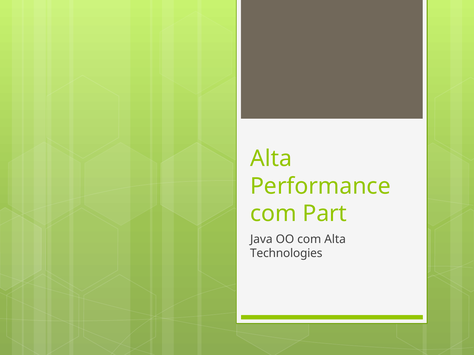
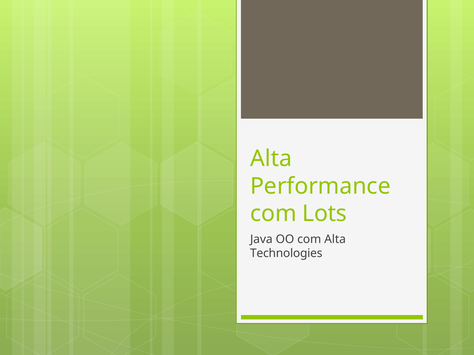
Part: Part -> Lots
